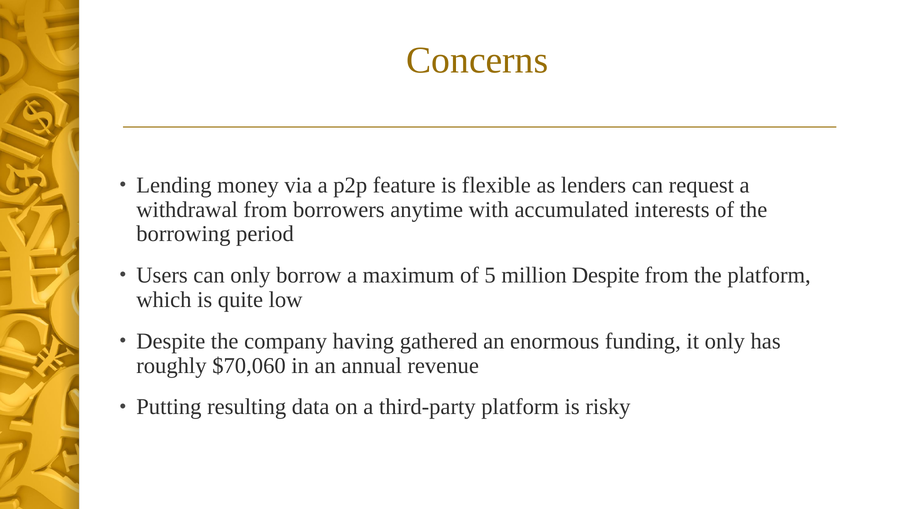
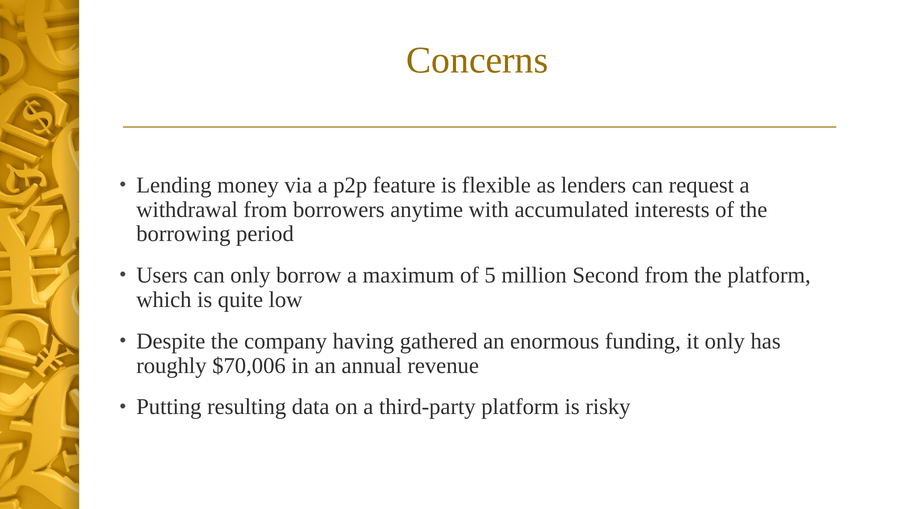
million Despite: Despite -> Second
$70,060: $70,060 -> $70,006
